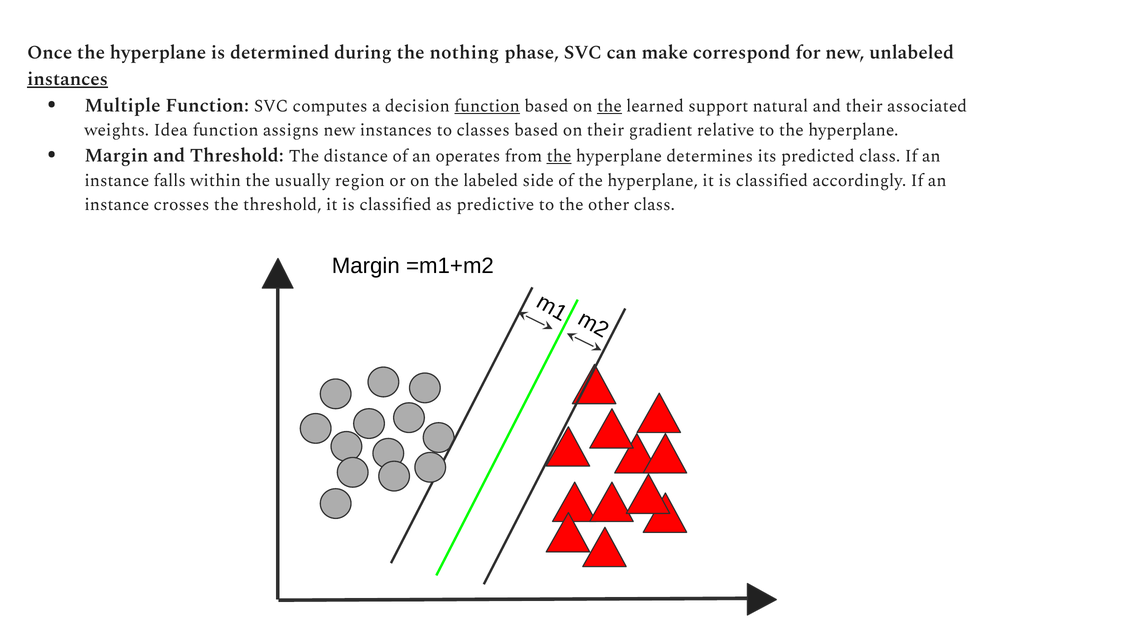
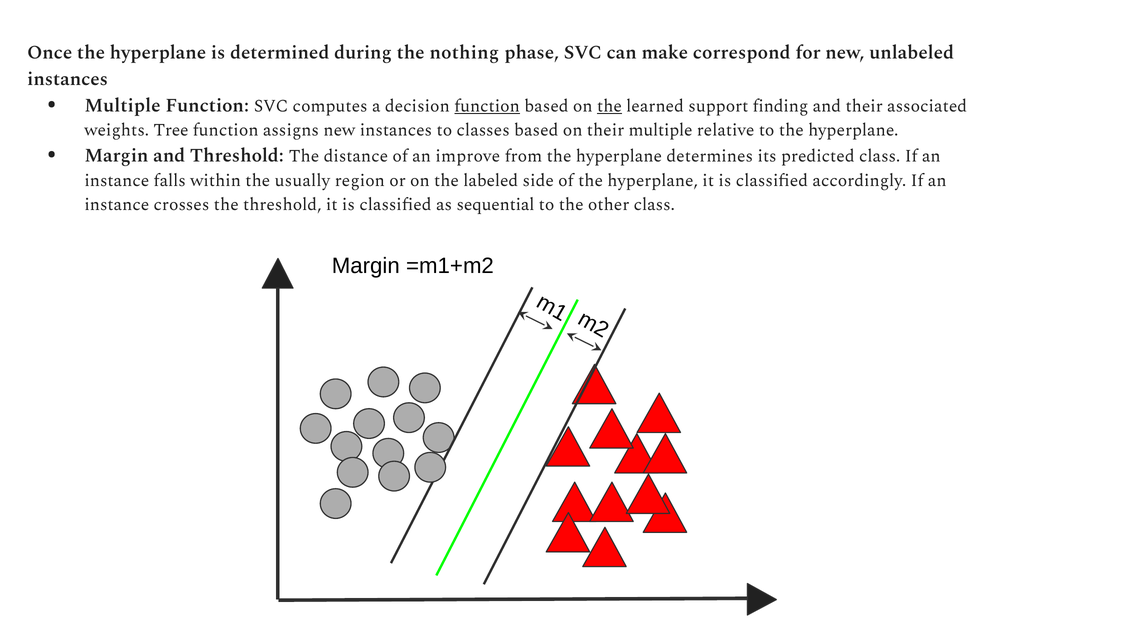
instances at (68, 79) underline: present -> none
natural: natural -> finding
Idea: Idea -> Tree
their gradient: gradient -> multiple
operates: operates -> improve
the at (559, 156) underline: present -> none
predictive: predictive -> sequential
